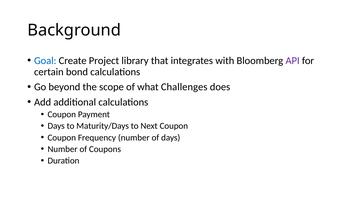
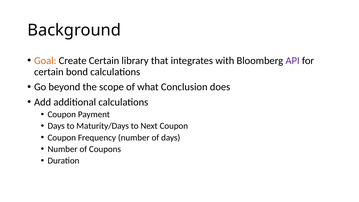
Goal colour: blue -> orange
Create Project: Project -> Certain
Challenges: Challenges -> Conclusion
